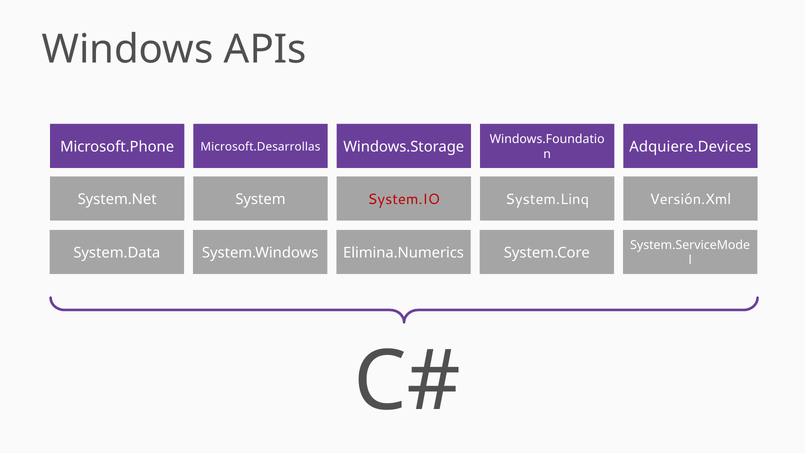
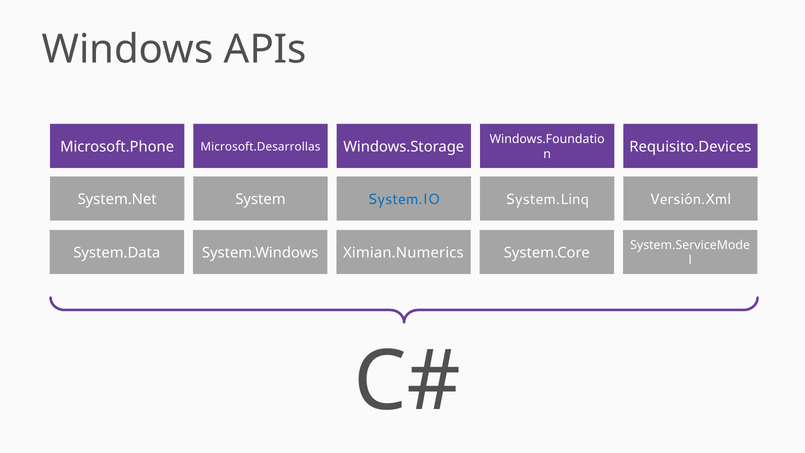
Adquiere.Devices: Adquiere.Devices -> Requisito.Devices
System.IO colour: red -> blue
Elimina.Numerics: Elimina.Numerics -> Ximian.Numerics
